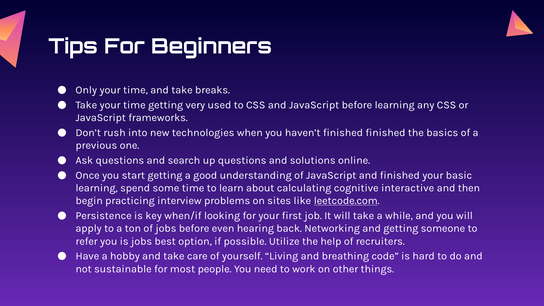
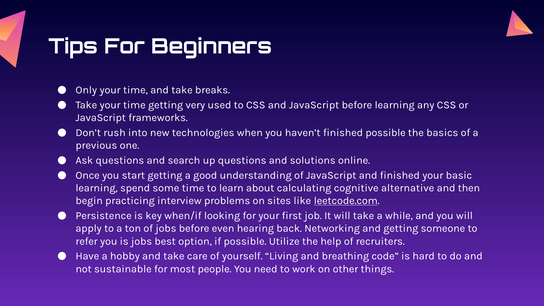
finished finished: finished -> possible
interactive: interactive -> alternative
